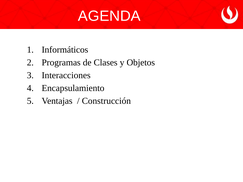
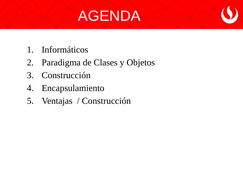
Programas: Programas -> Paradigma
Interacciones at (66, 75): Interacciones -> Construcción
